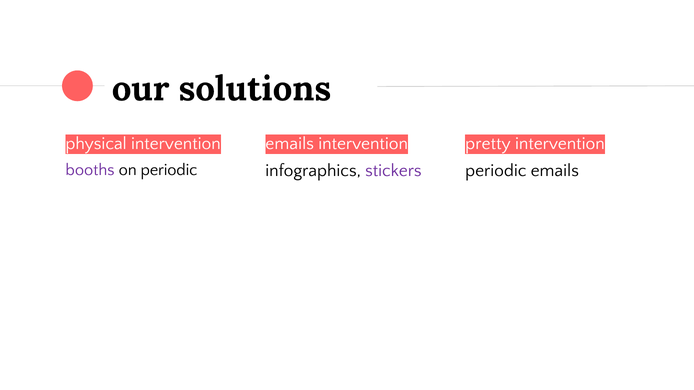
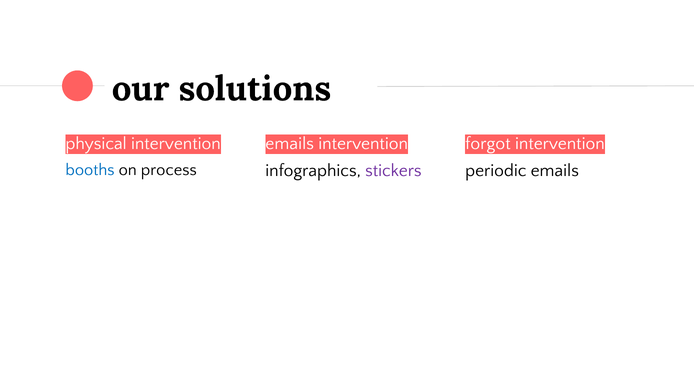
pretty: pretty -> forgot
booths colour: purple -> blue
on periodic: periodic -> process
